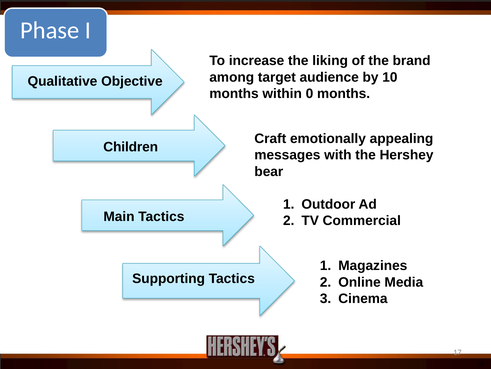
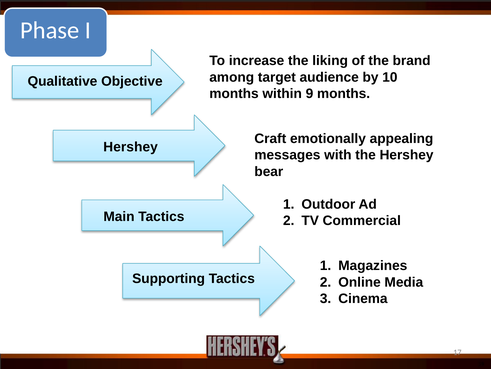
0: 0 -> 9
Children at (131, 147): Children -> Hershey
